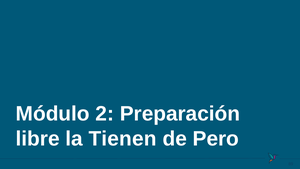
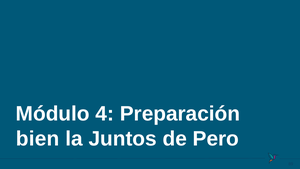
2: 2 -> 4
libre: libre -> bien
Tienen: Tienen -> Juntos
